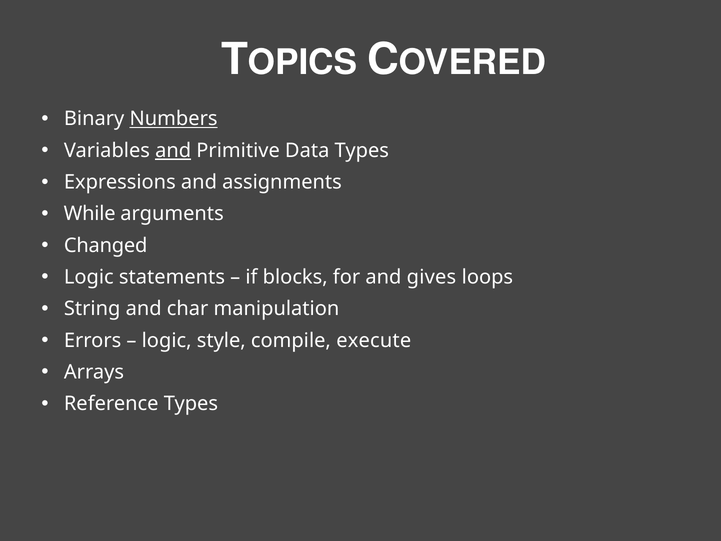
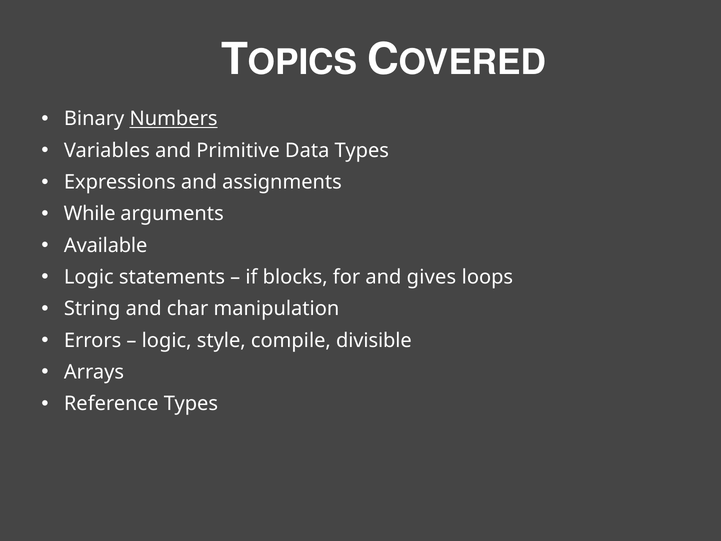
and at (173, 150) underline: present -> none
Changed: Changed -> Available
execute: execute -> divisible
